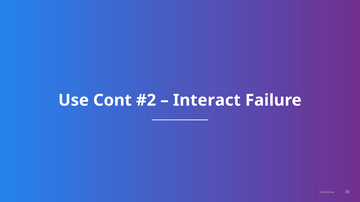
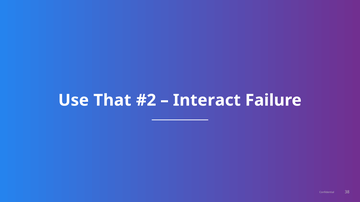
Cont: Cont -> That
